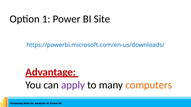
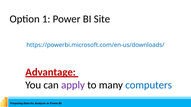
computers colour: orange -> blue
